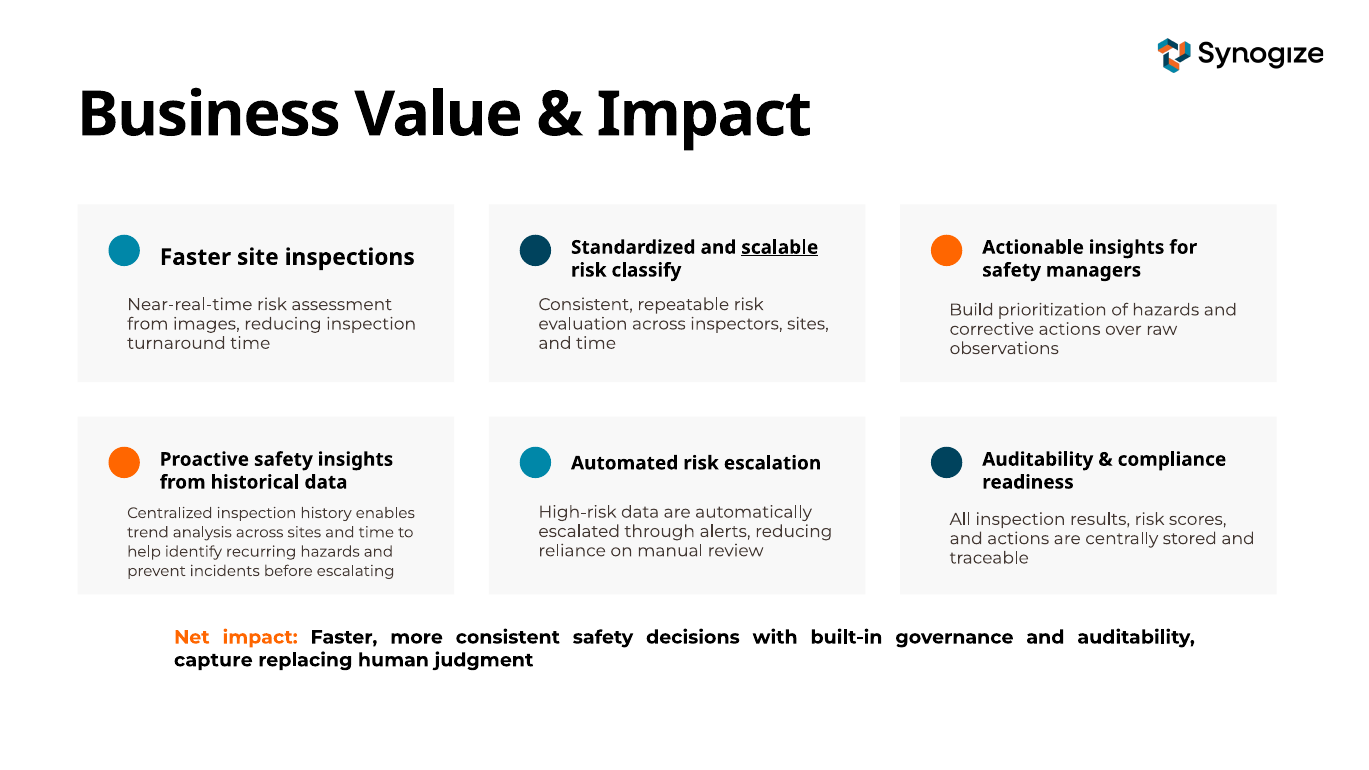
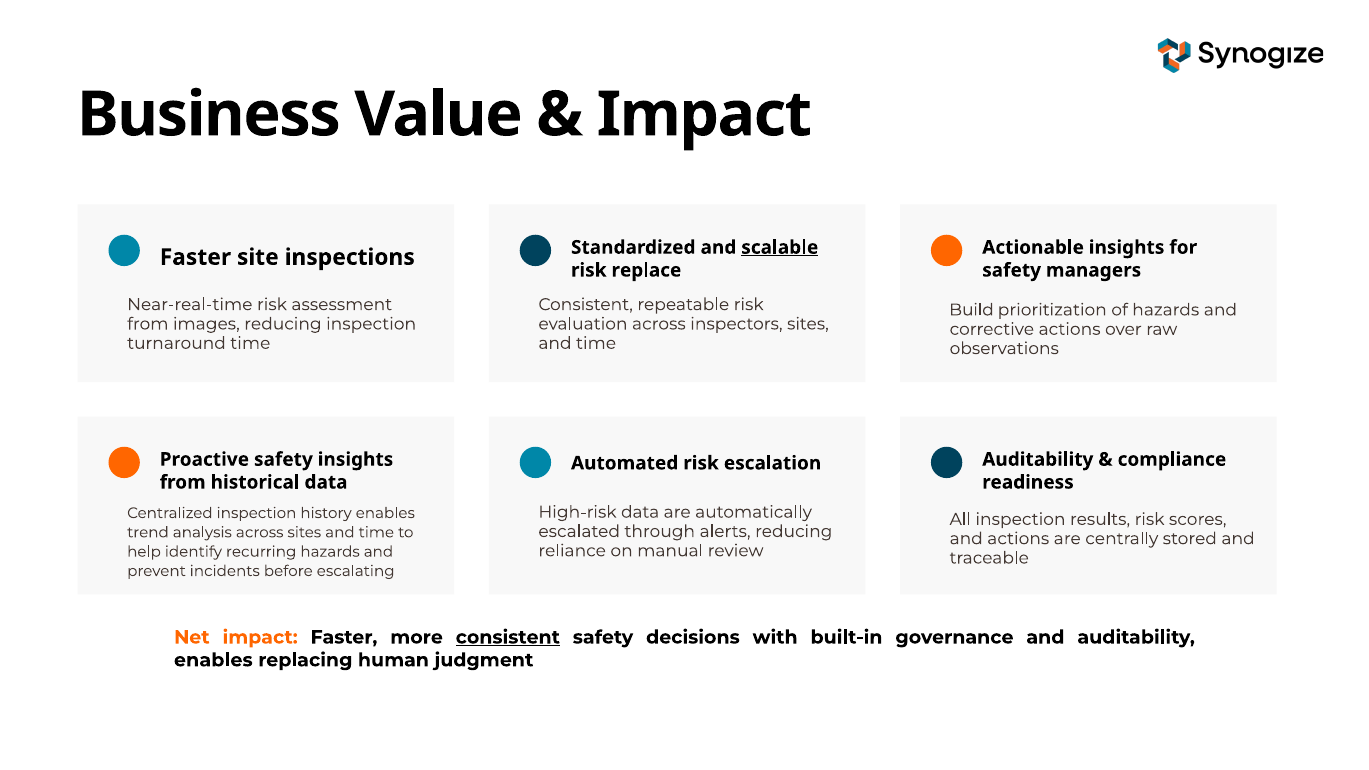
classify: classify -> replace
consistent at (508, 637) underline: none -> present
capture at (213, 660): capture -> enables
